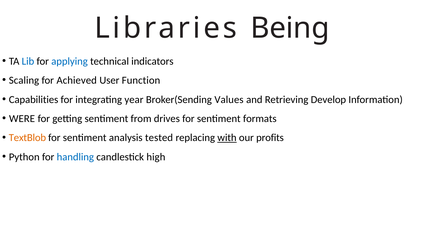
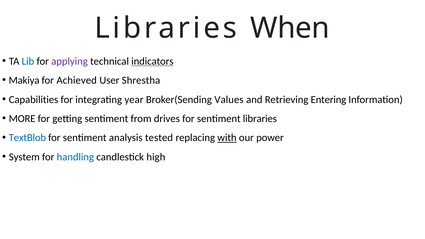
Being: Being -> When
applying colour: blue -> purple
indicators underline: none -> present
Scaling: Scaling -> Makiya
Function: Function -> Shrestha
Develop: Develop -> Entering
WERE: WERE -> MORE
sentiment formats: formats -> libraries
TextBlob colour: orange -> blue
profits: profits -> power
Python: Python -> System
